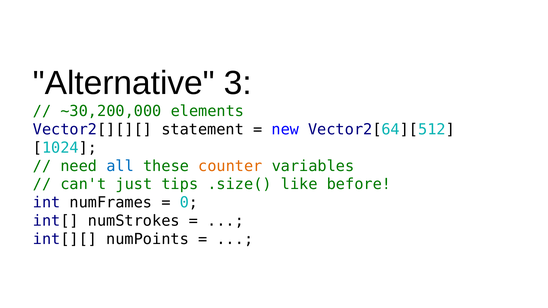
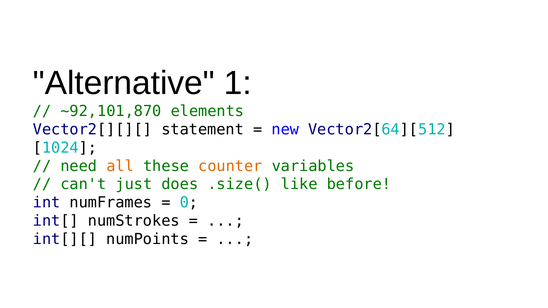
3: 3 -> 1
~30,200,000: ~30,200,000 -> ~92,101,870
all colour: blue -> orange
tips: tips -> does
